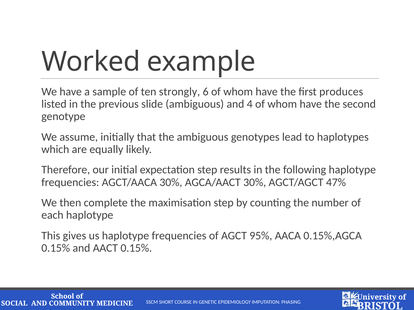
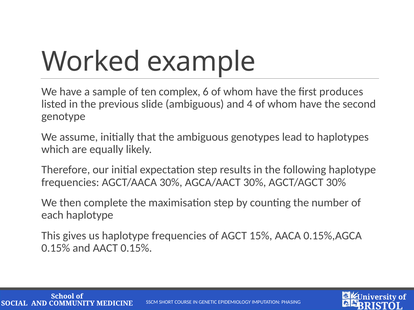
strongly: strongly -> complex
AGCT/AGCT 47%: 47% -> 30%
95%: 95% -> 15%
